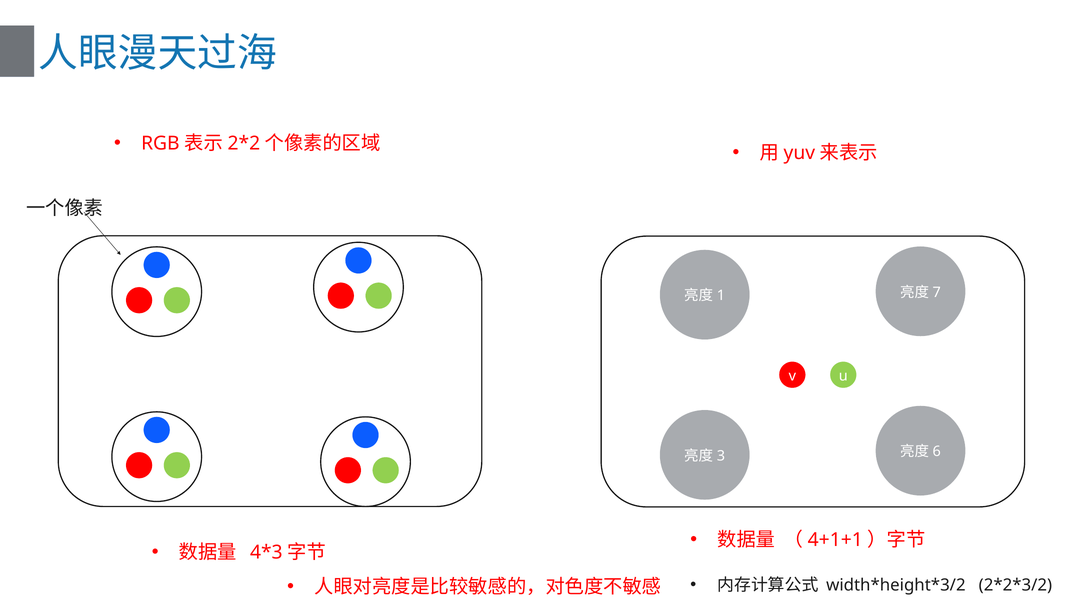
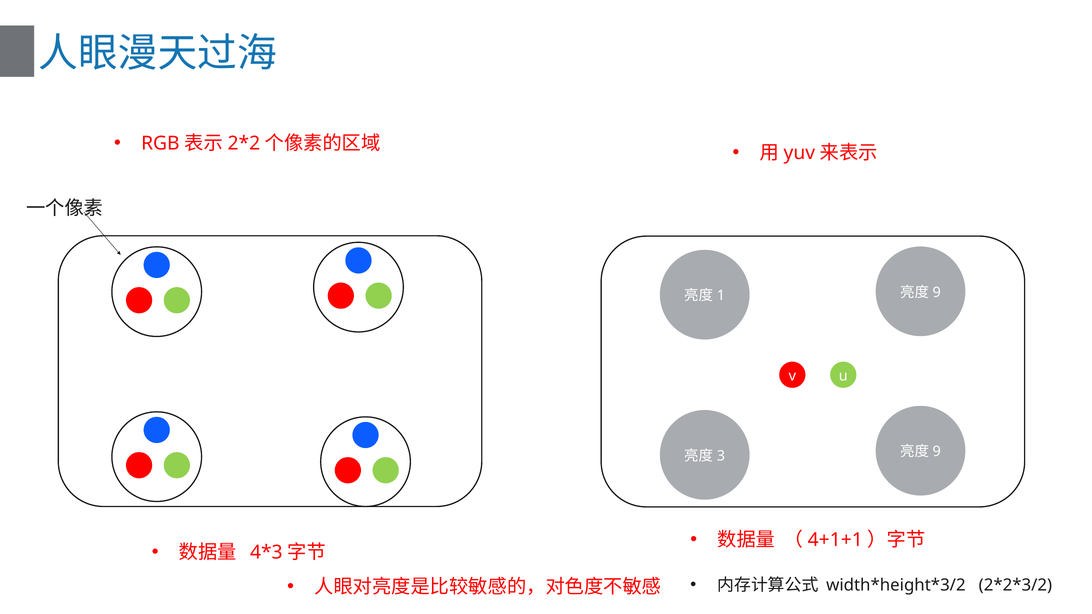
7 at (937, 292): 7 -> 9
6 at (937, 452): 6 -> 9
